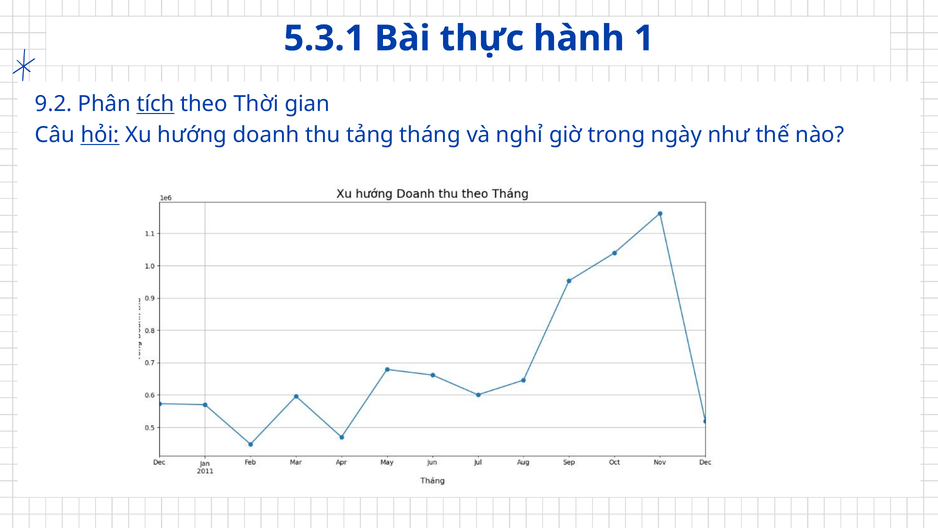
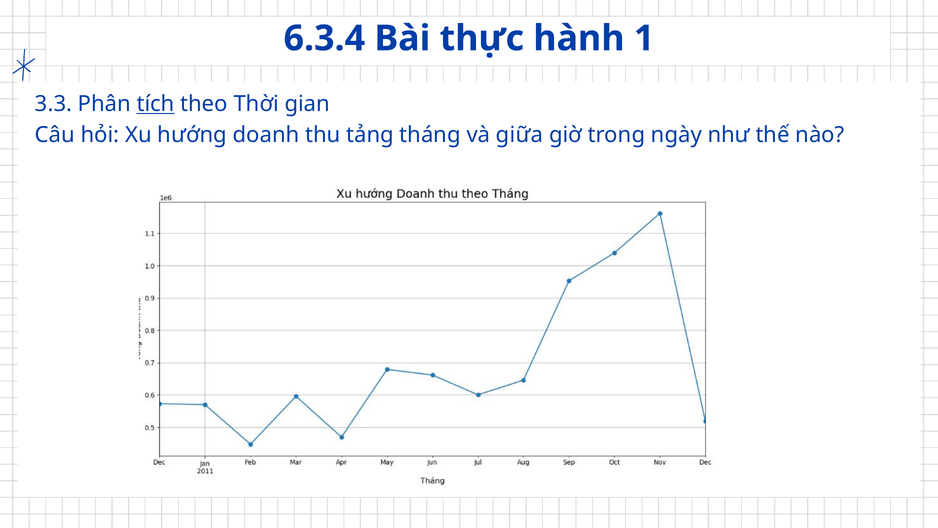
5.3.1: 5.3.1 -> 6.3.4
9.2: 9.2 -> 3.3
hỏi underline: present -> none
nghỉ: nghỉ -> giữa
